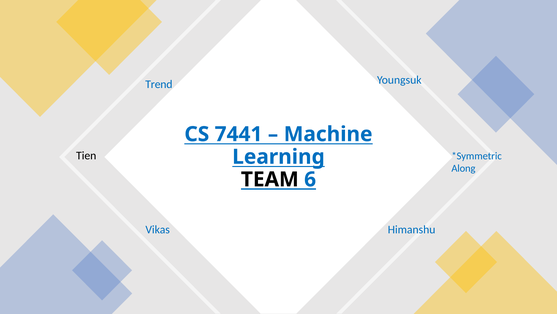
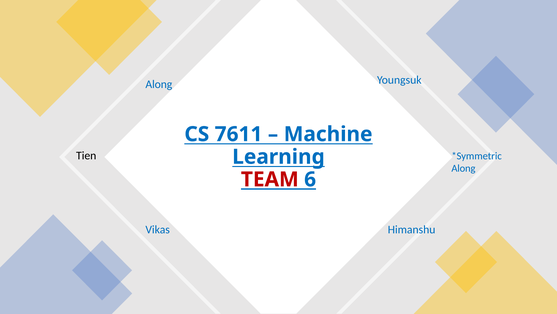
Trend at (159, 84): Trend -> Along
7441: 7441 -> 7611
TEAM colour: black -> red
